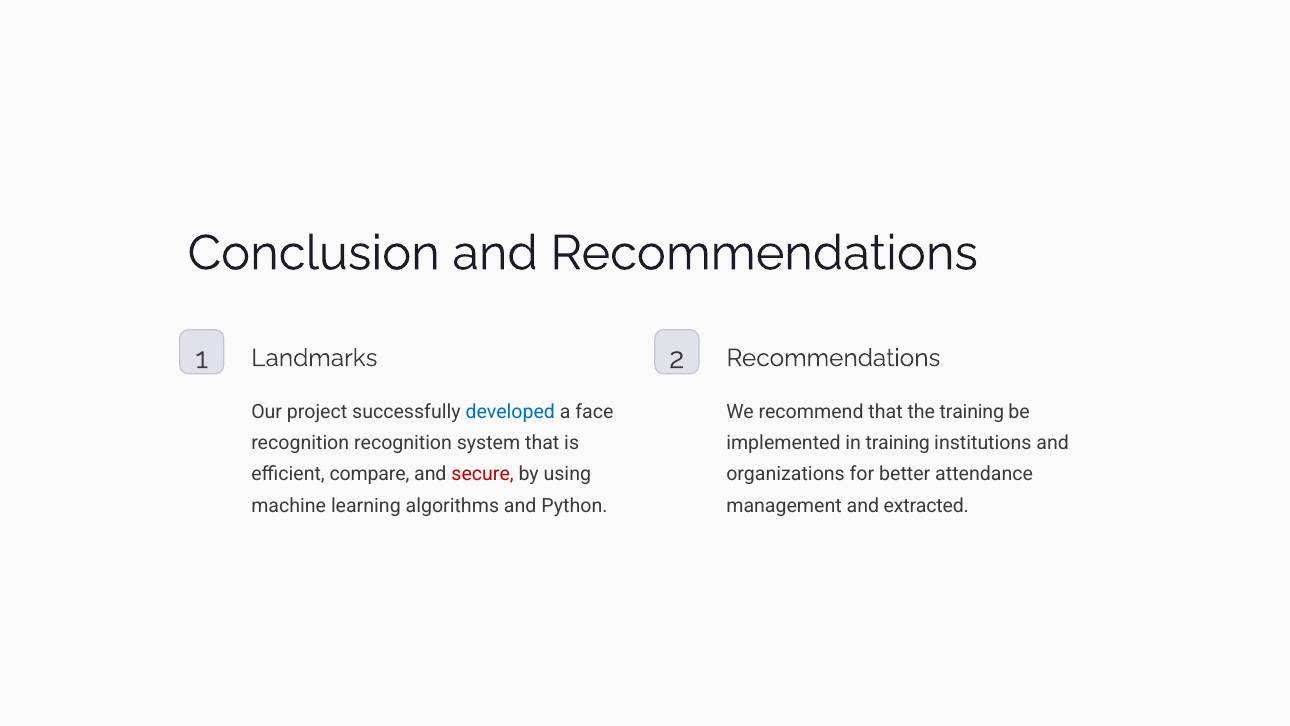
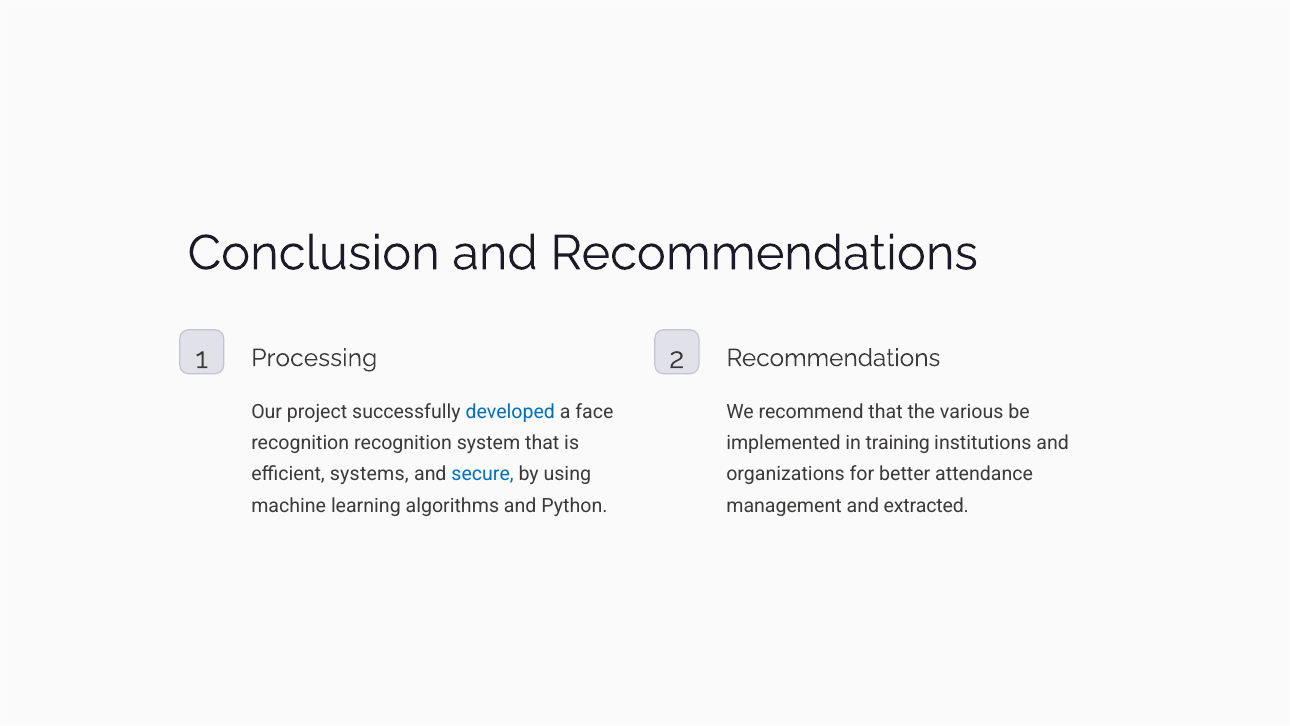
Landmarks: Landmarks -> Processing
the training: training -> various
compare: compare -> systems
secure colour: red -> blue
